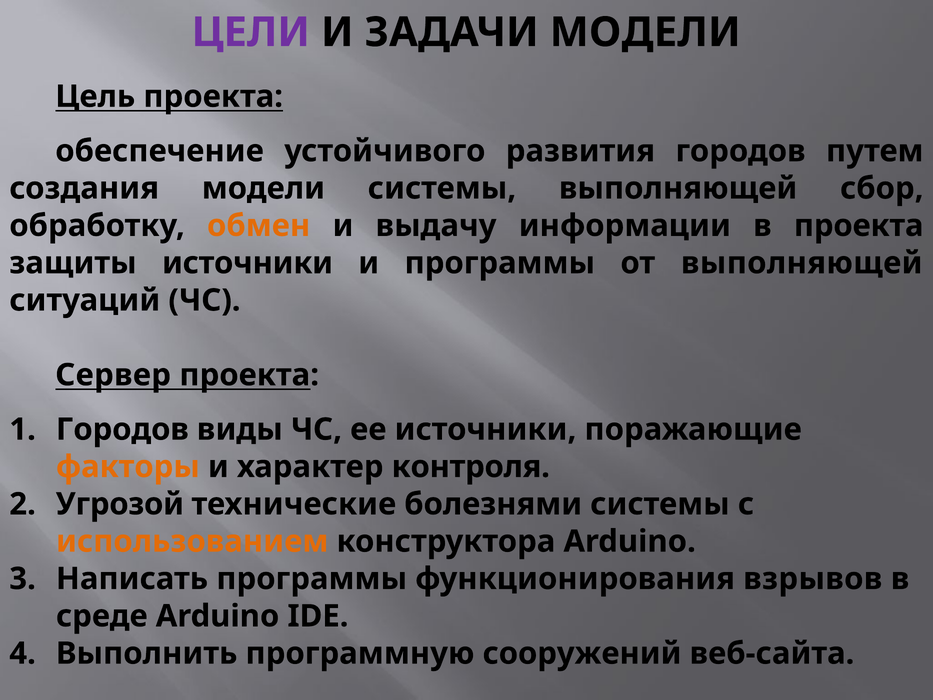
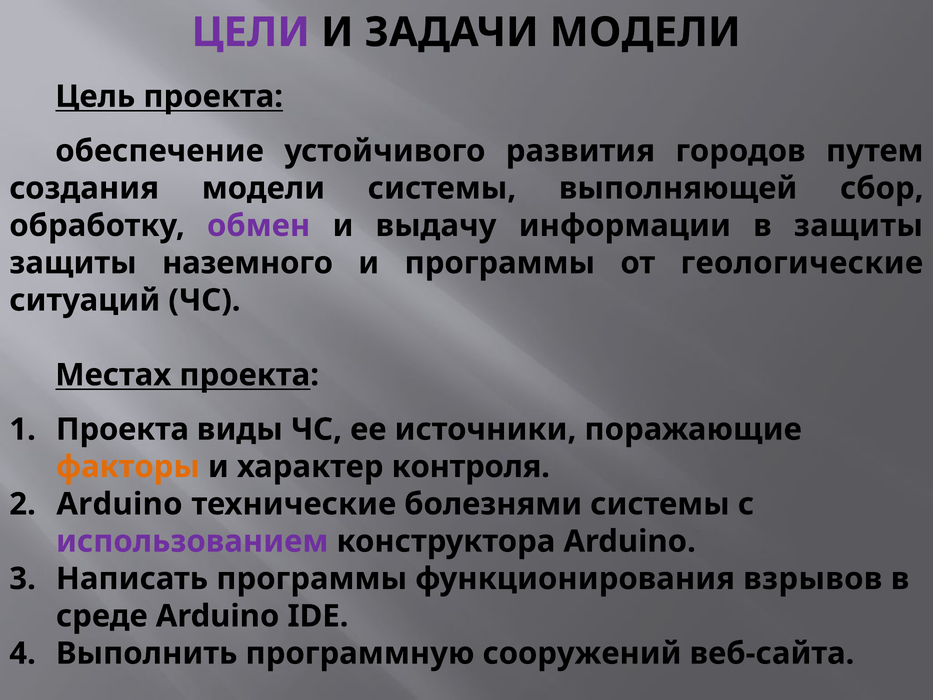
обмен colour: orange -> purple
в проекта: проекта -> защиты
защиты источники: источники -> наземного
от выполняющей: выполняющей -> геологические
Сервер: Сервер -> Местах
Городов at (122, 429): Городов -> Проекта
Угрозой at (120, 504): Угрозой -> Arduino
использованием colour: orange -> purple
